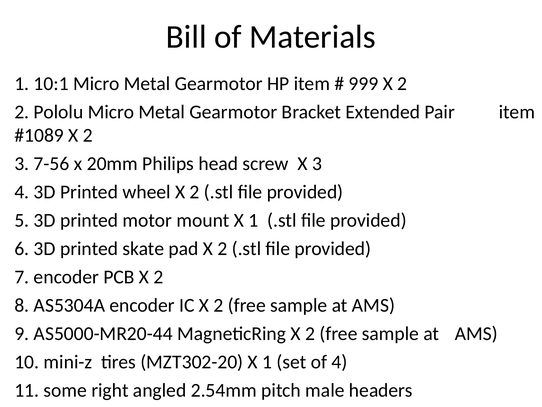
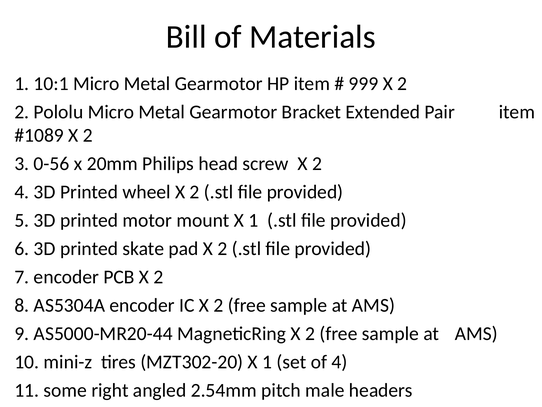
7-56: 7-56 -> 0-56
screw X 3: 3 -> 2
